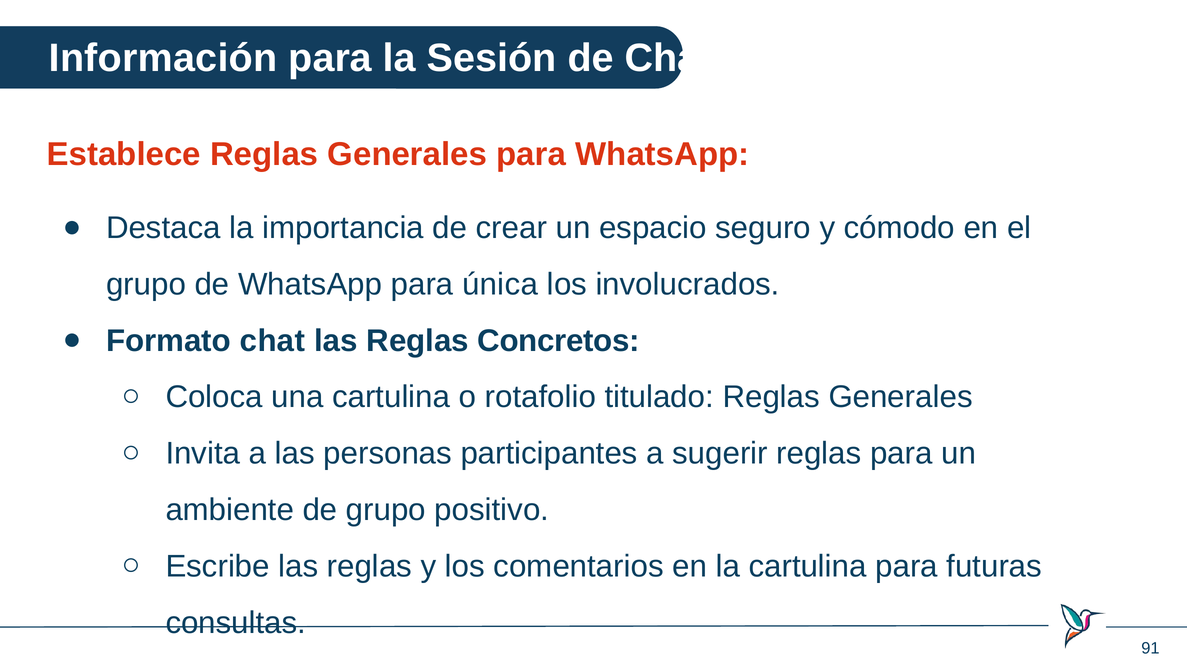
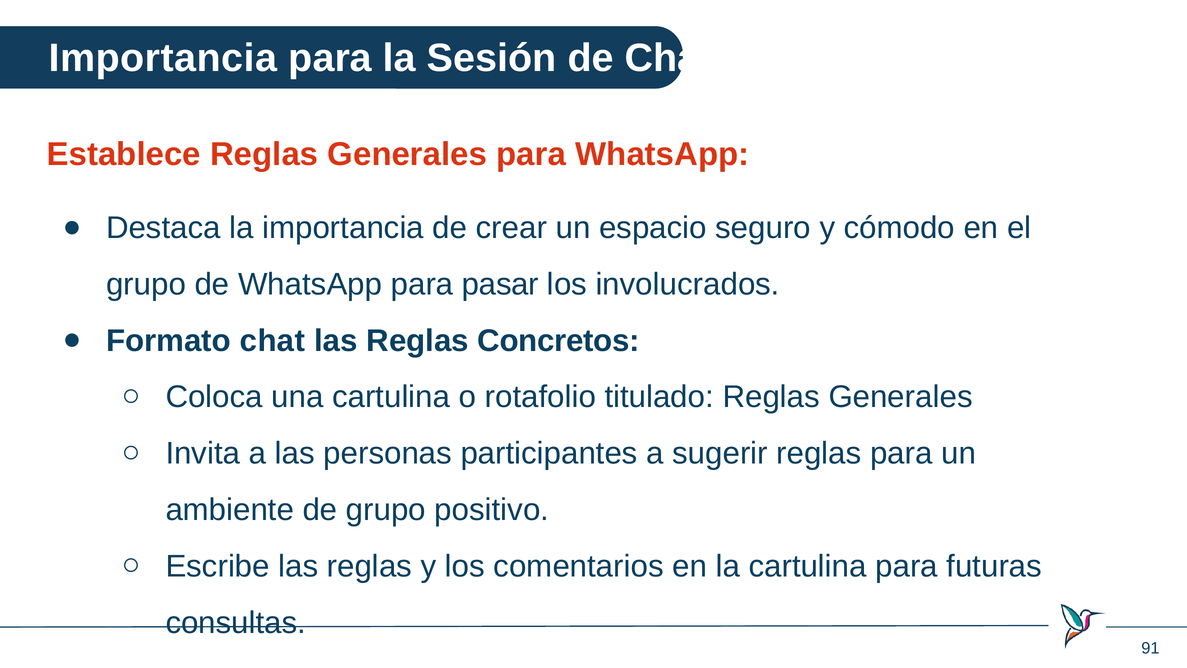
Información at (163, 58): Información -> Importancia
única: única -> pasar
